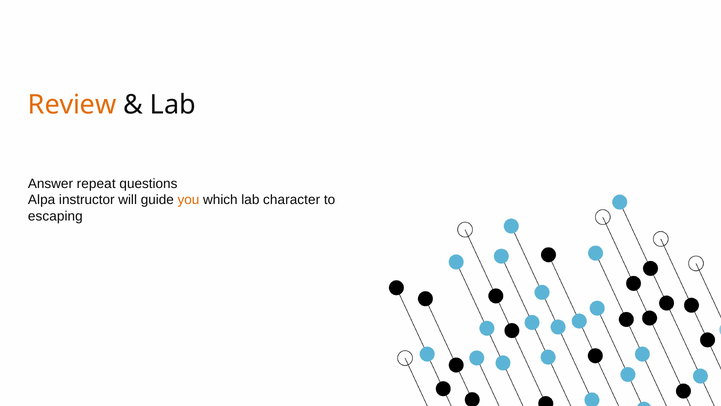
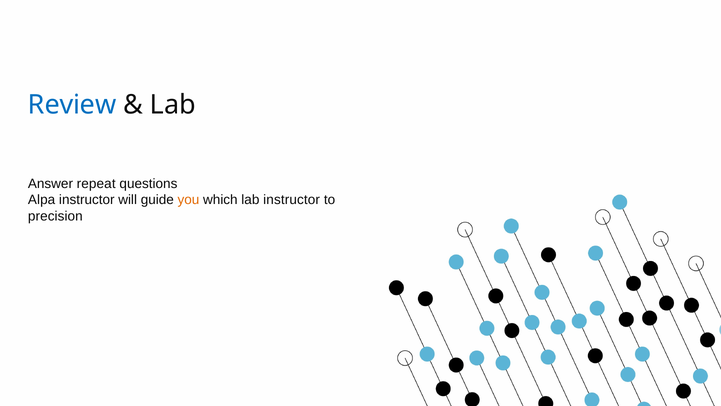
Review colour: orange -> blue
lab character: character -> instructor
escaping: escaping -> precision
